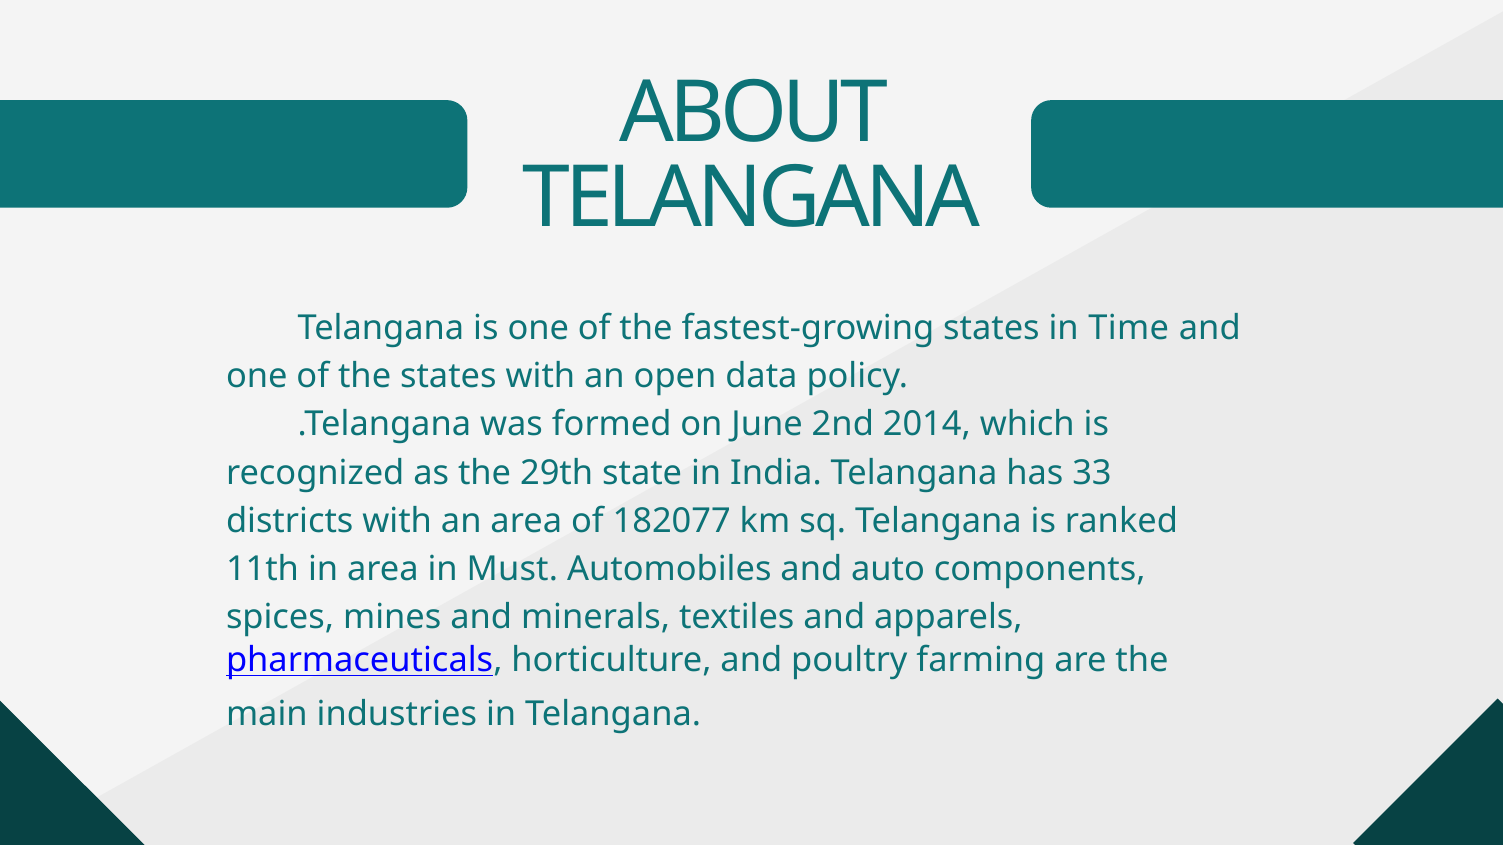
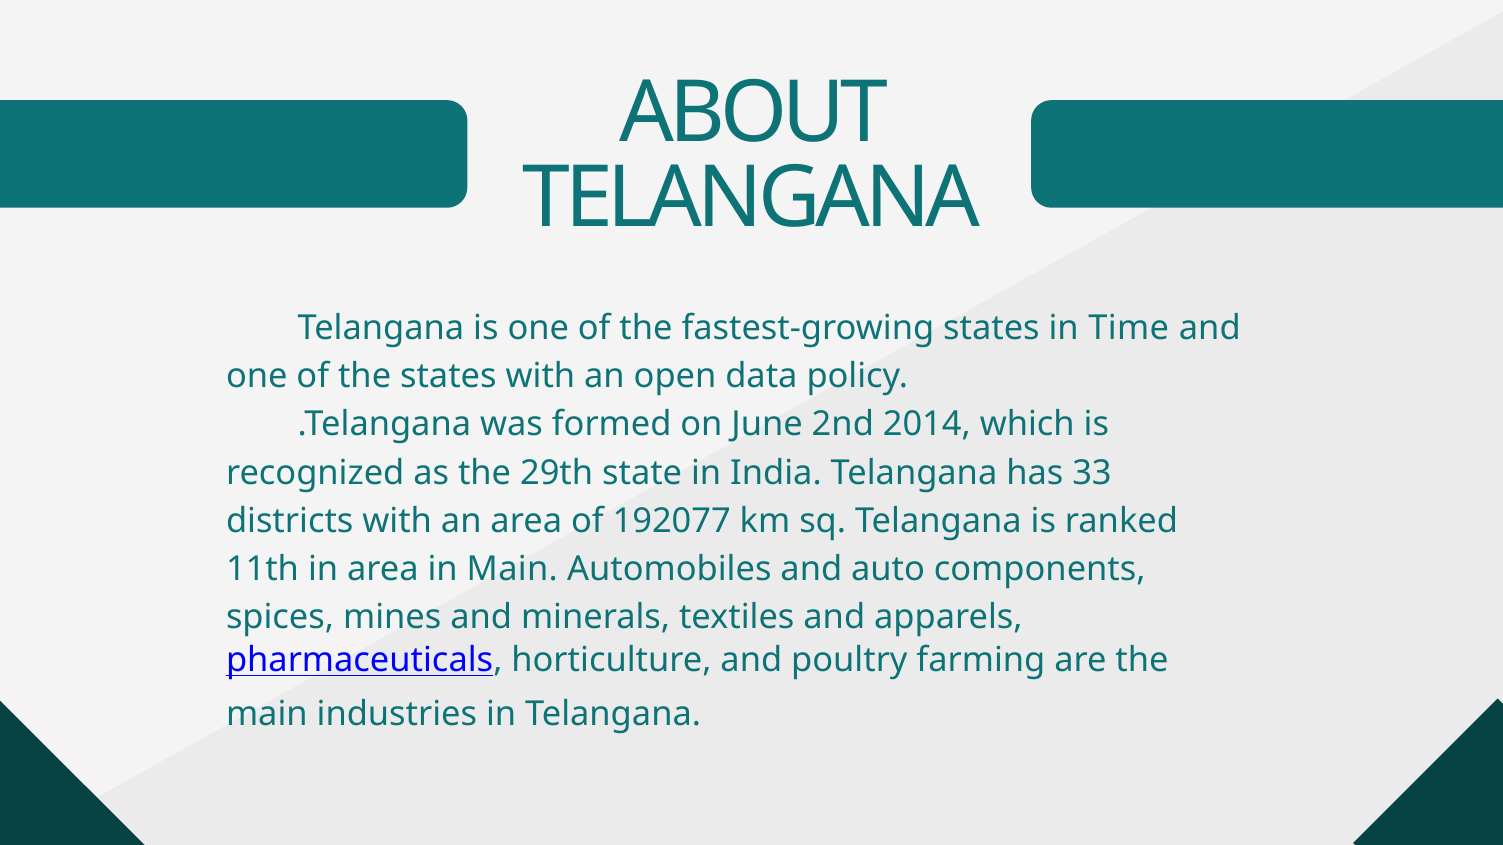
182077: 182077 -> 192077
in Must: Must -> Main
